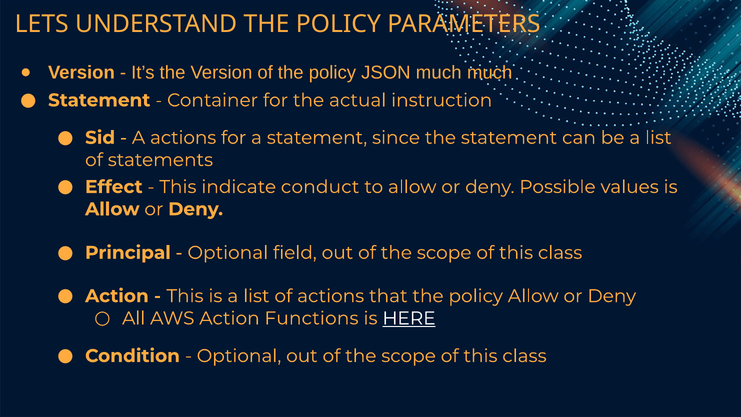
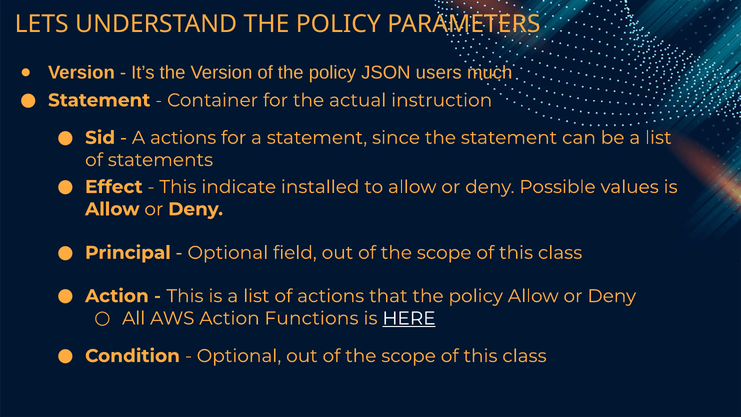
JSON much: much -> users
conduct: conduct -> installed
